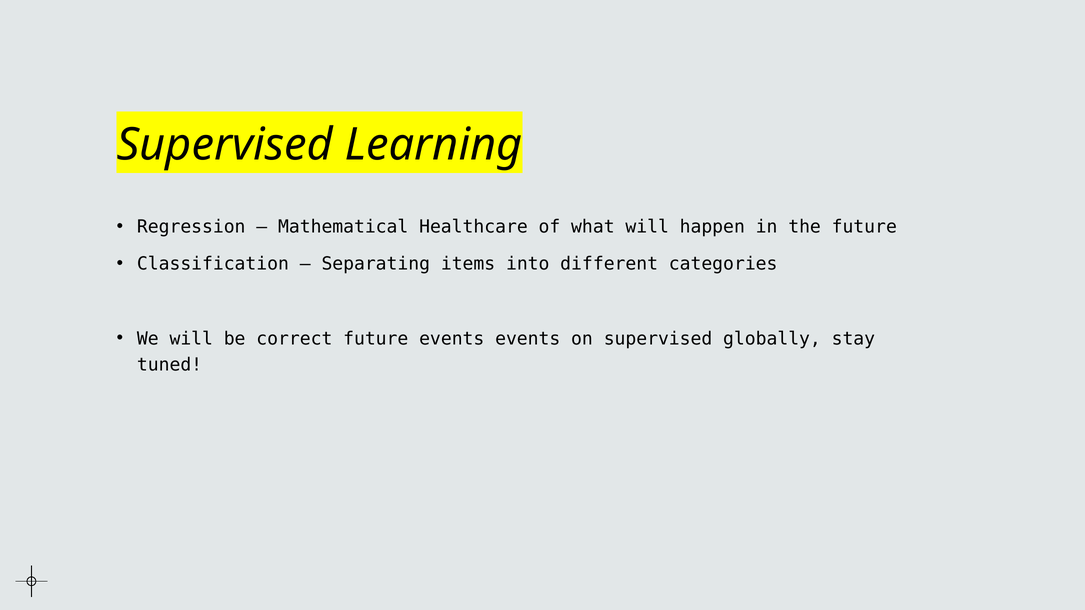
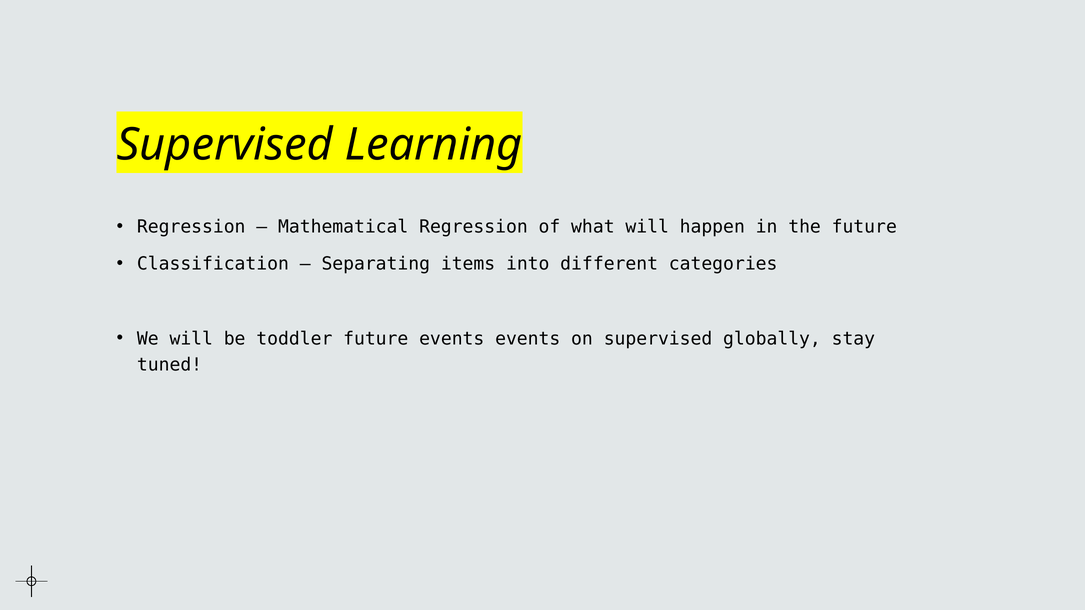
Mathematical Healthcare: Healthcare -> Regression
correct: correct -> toddler
